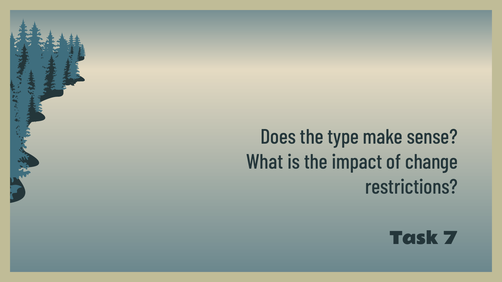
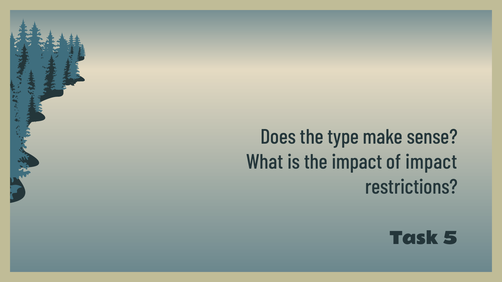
of change: change -> impact
7: 7 -> 5
